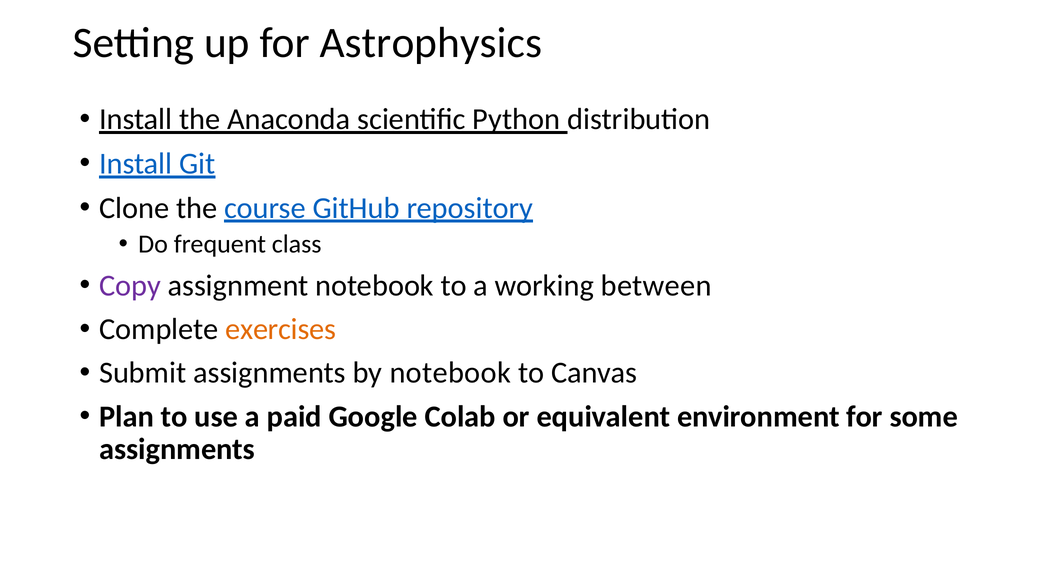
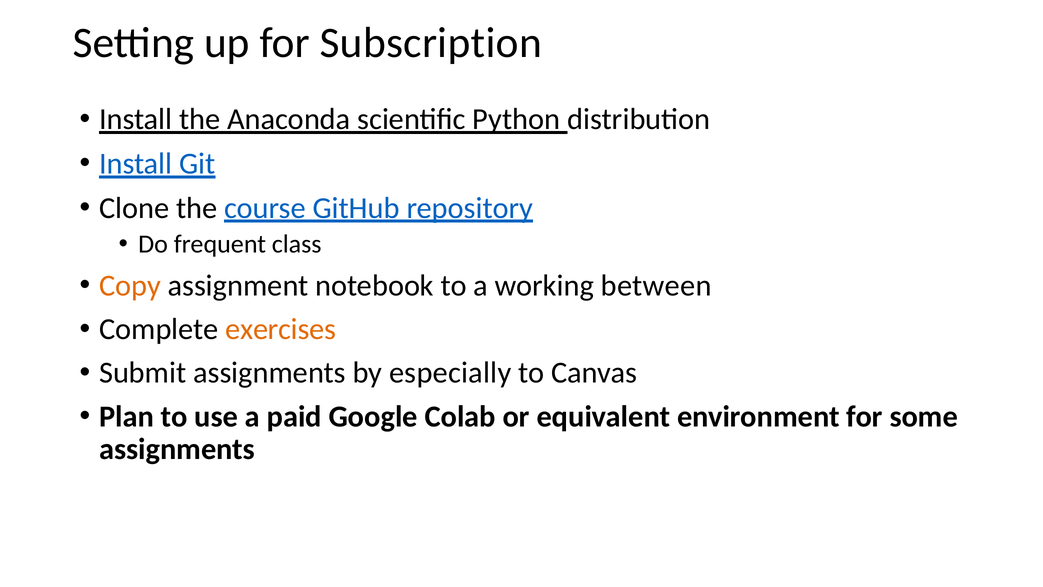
Astrophysics: Astrophysics -> Subscription
Copy colour: purple -> orange
by notebook: notebook -> especially
